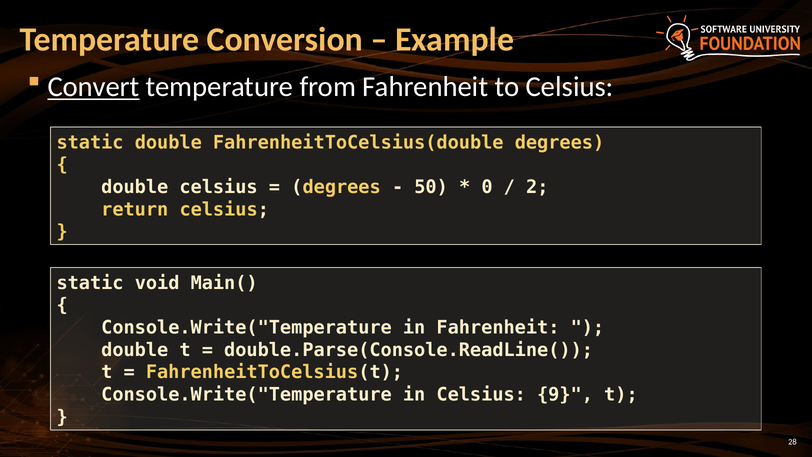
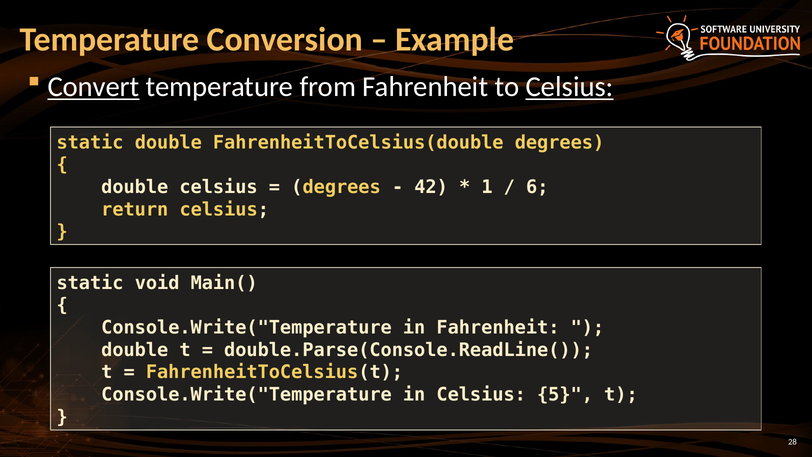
Celsius at (570, 87) underline: none -> present
50: 50 -> 42
0: 0 -> 1
2: 2 -> 6
9: 9 -> 5
